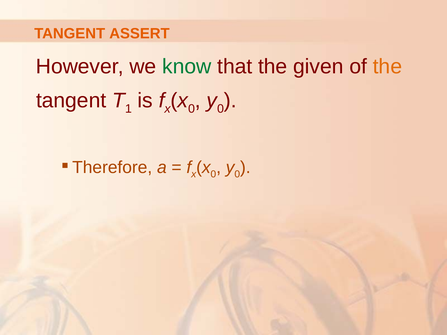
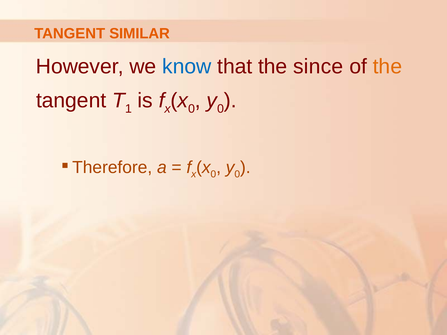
ASSERT: ASSERT -> SIMILAR
know colour: green -> blue
given: given -> since
